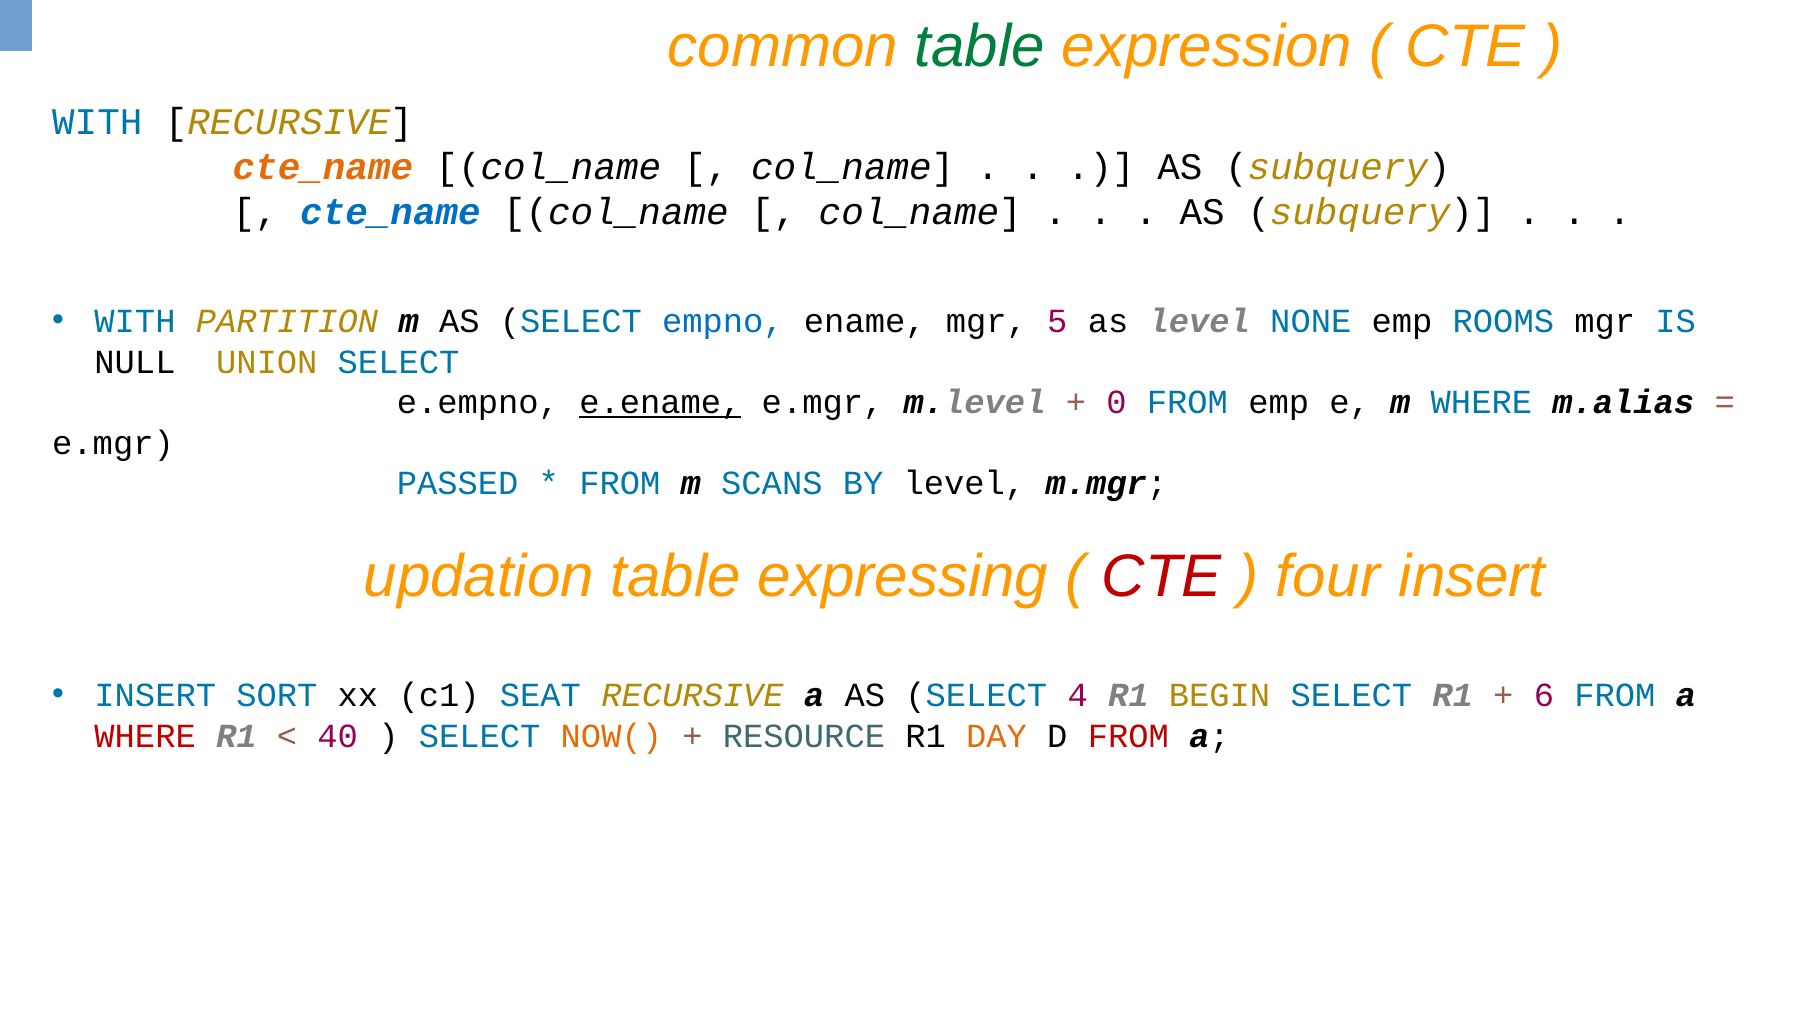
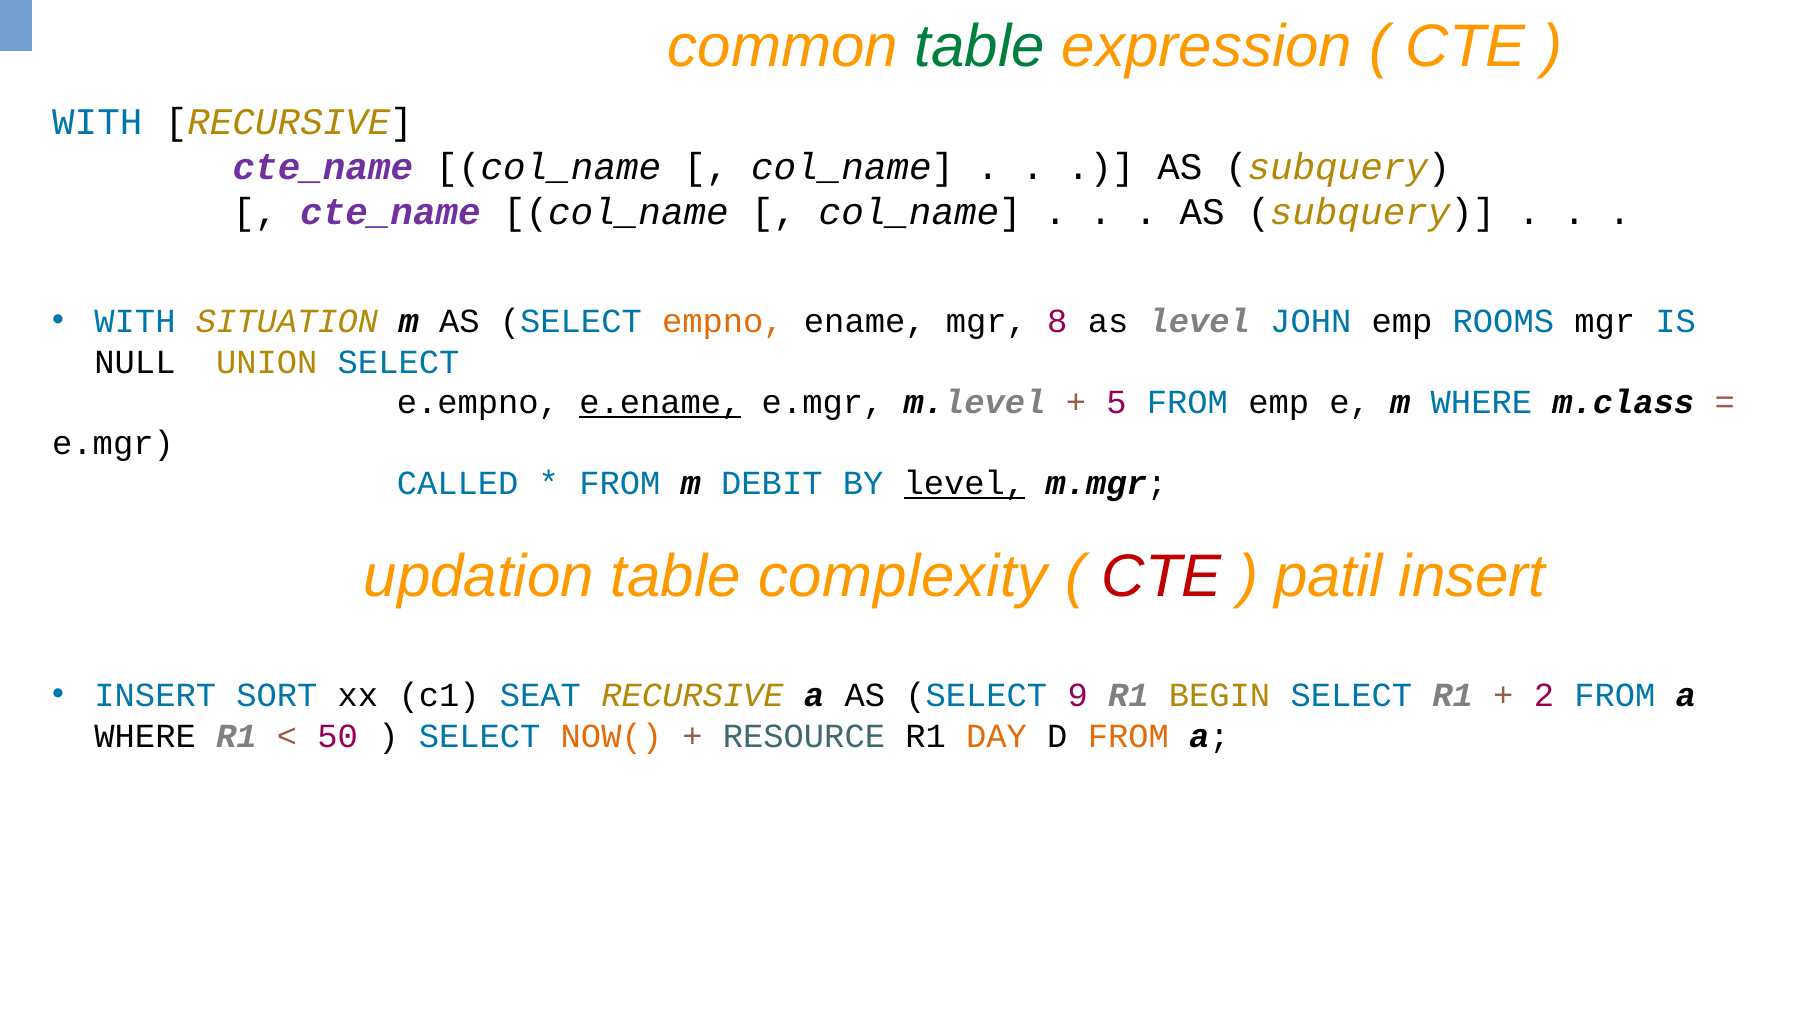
cte_name at (323, 167) colour: orange -> purple
cte_name at (390, 213) colour: blue -> purple
PARTITION: PARTITION -> SITUATION
empno colour: blue -> orange
5: 5 -> 8
NONE: NONE -> JOHN
0: 0 -> 5
m.alias: m.alias -> m.class
PASSED: PASSED -> CALLED
SCANS: SCANS -> DEBIT
level at (964, 484) underline: none -> present
expressing: expressing -> complexity
four: four -> patil
4: 4 -> 9
6: 6 -> 2
WHERE at (145, 736) colour: red -> black
40: 40 -> 50
FROM at (1128, 736) colour: red -> orange
